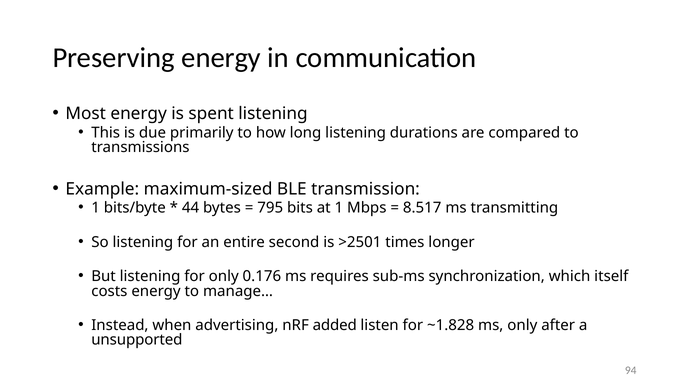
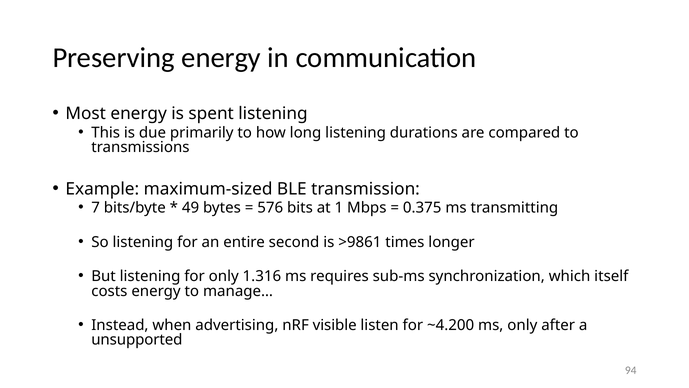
1 at (96, 208): 1 -> 7
44: 44 -> 49
795: 795 -> 576
8.517: 8.517 -> 0.375
>2501: >2501 -> >9861
0.176: 0.176 -> 1.316
added: added -> visible
~1.828: ~1.828 -> ~4.200
